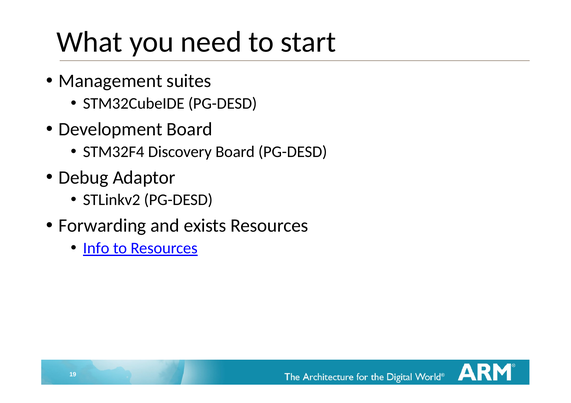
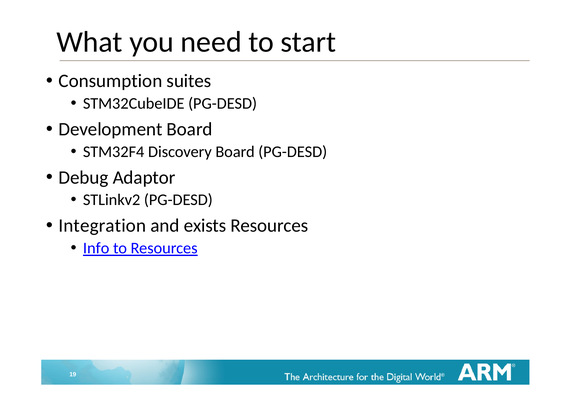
Management: Management -> Consumption
Forwarding: Forwarding -> Integration
